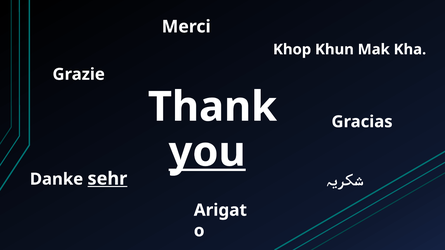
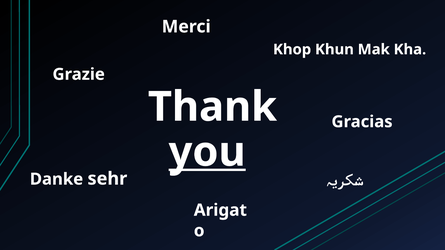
sehr underline: present -> none
